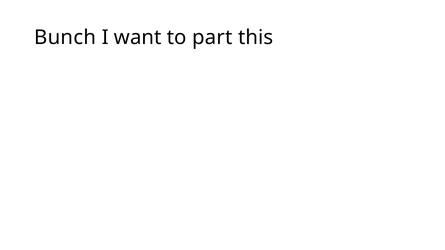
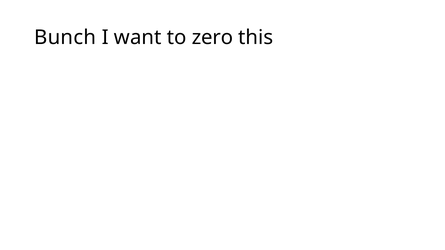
part: part -> zero
